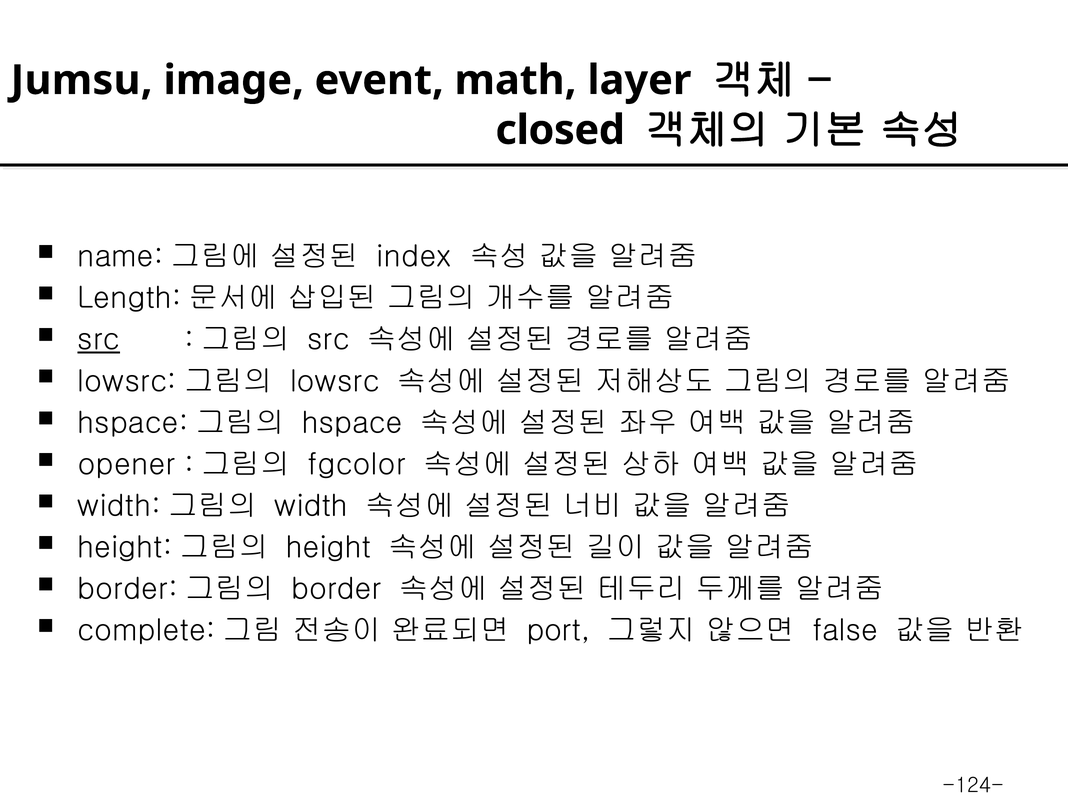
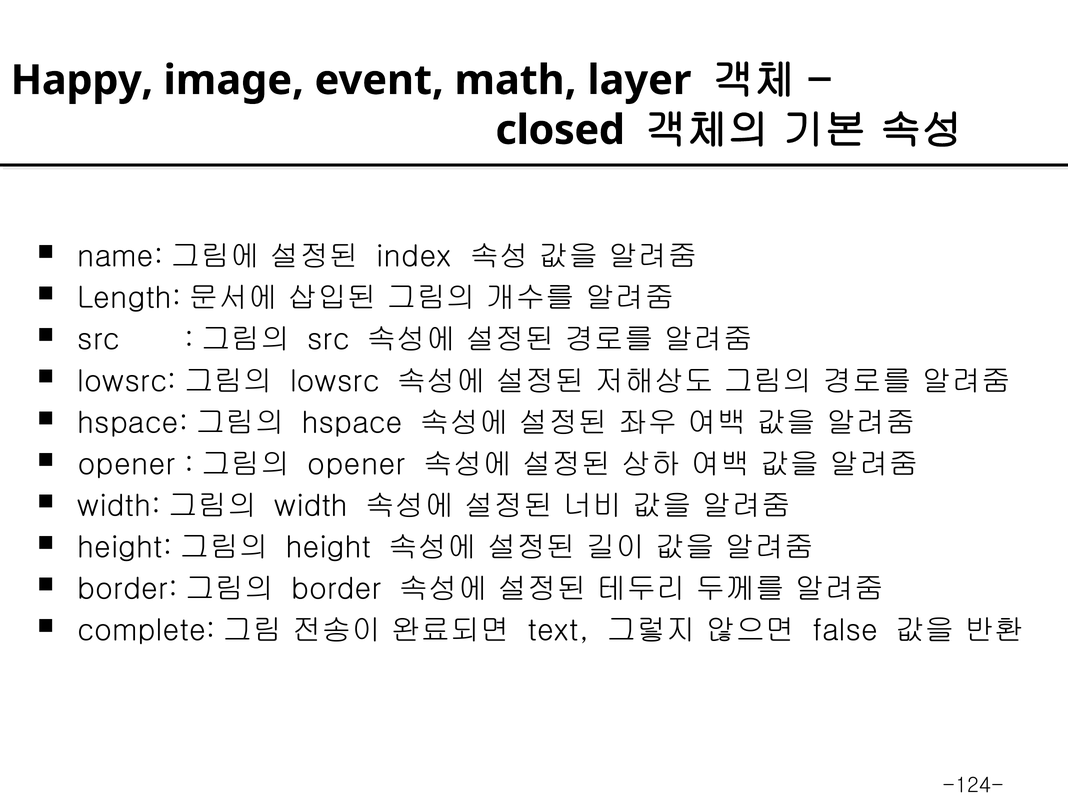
Jumsu: Jumsu -> Happy
src at (99, 340) underline: present -> none
fgcolor at (357, 464): fgcolor -> opener
port: port -> text
